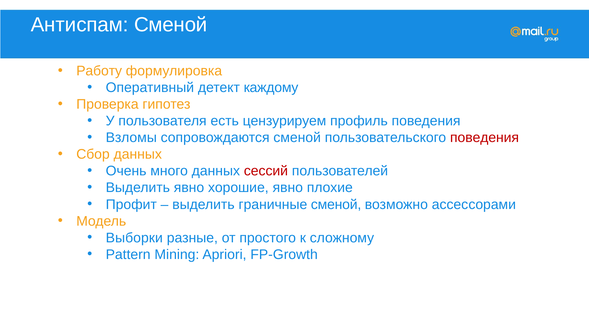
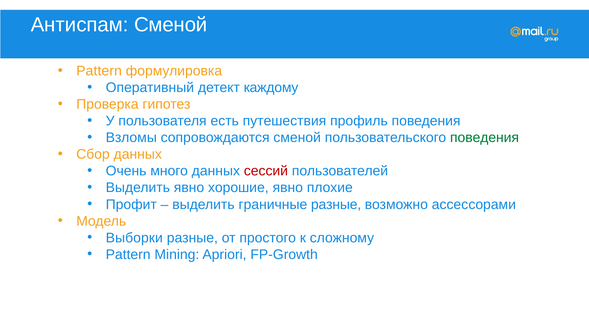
Работу at (99, 71): Работу -> Pattern
цензурируем: цензурируем -> путешествия
поведения at (485, 138) colour: red -> green
граничные сменой: сменой -> разные
